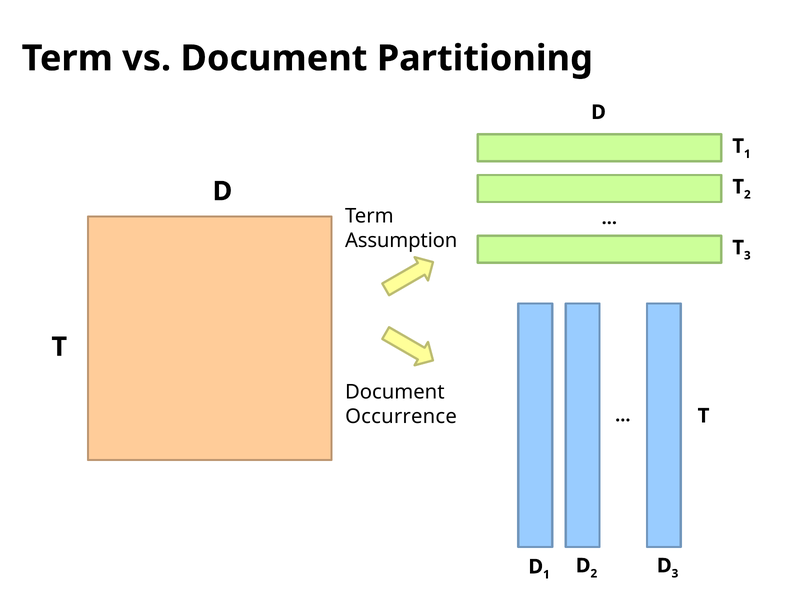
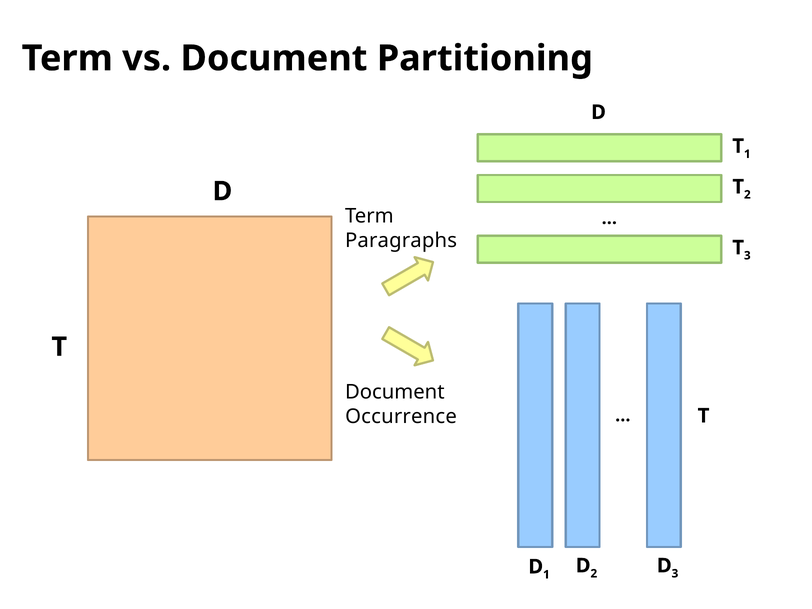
Assumption: Assumption -> Paragraphs
